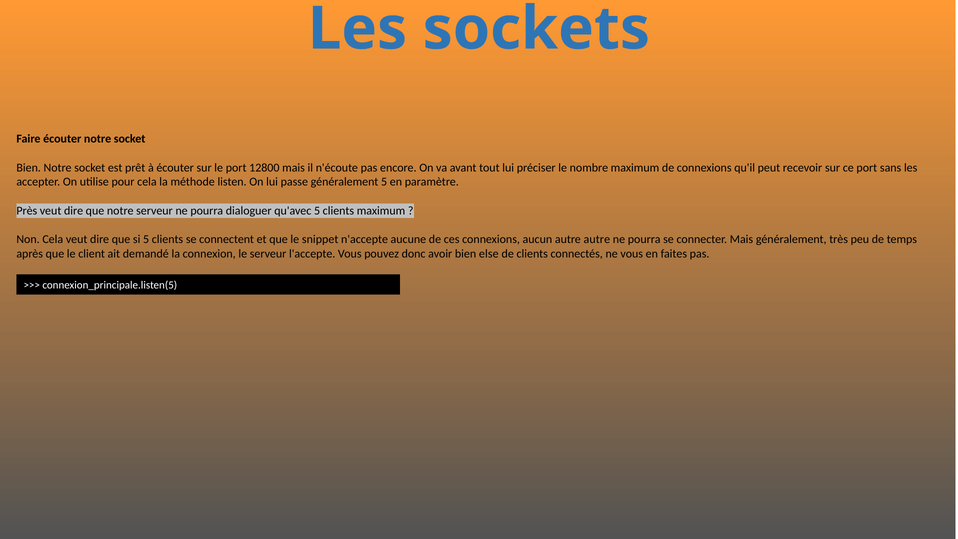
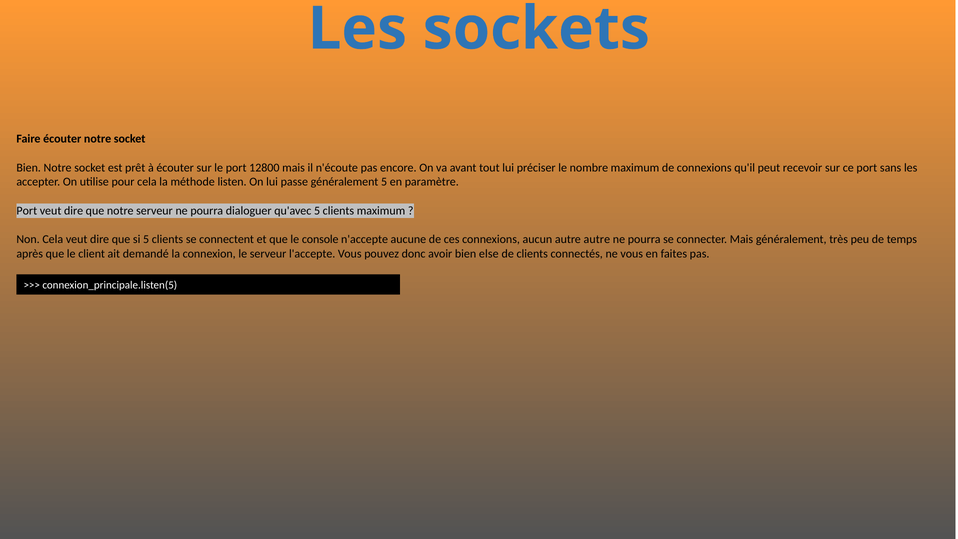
Près at (27, 211): Près -> Port
snippet: snippet -> console
